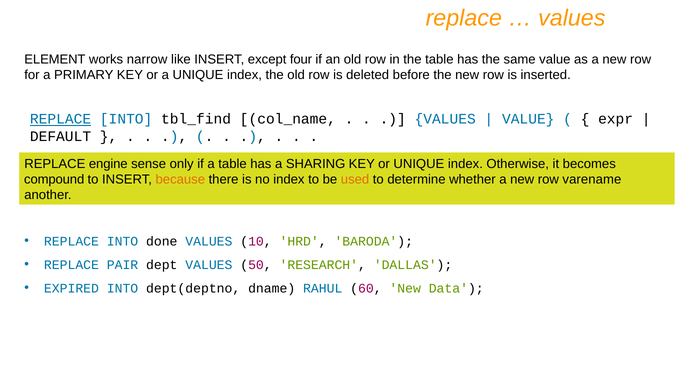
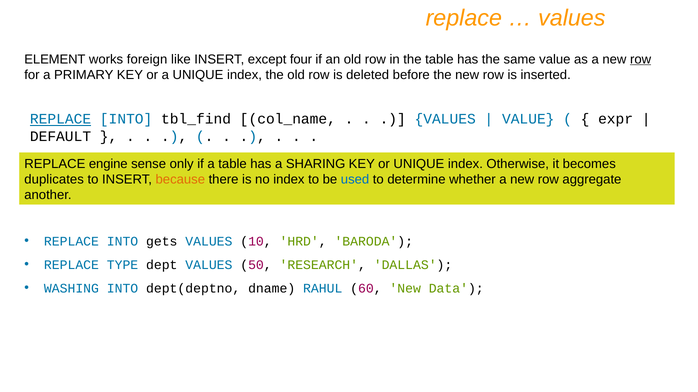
narrow: narrow -> foreign
row at (641, 59) underline: none -> present
compound: compound -> duplicates
used colour: orange -> blue
varename: varename -> aggregate
done: done -> gets
PAIR: PAIR -> TYPE
EXPIRED: EXPIRED -> WASHING
